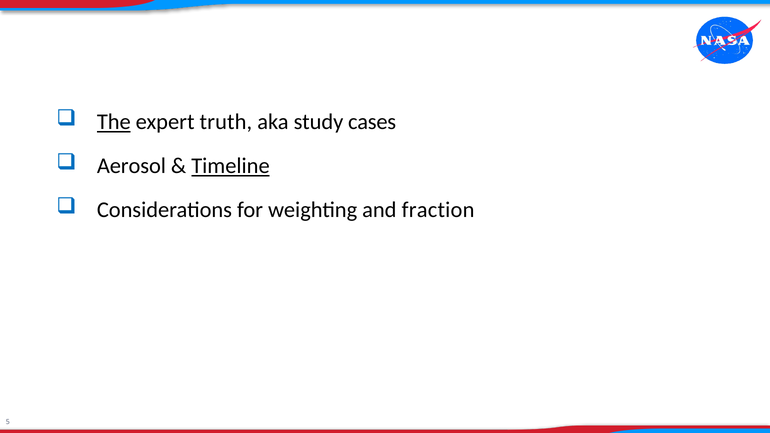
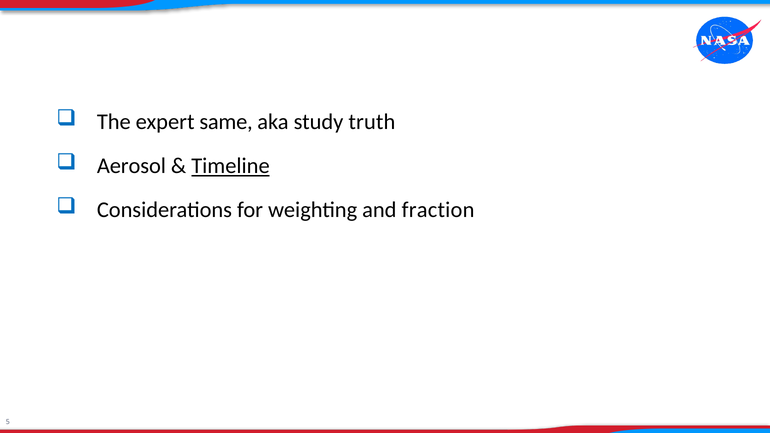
The underline: present -> none
truth: truth -> same
cases: cases -> truth
